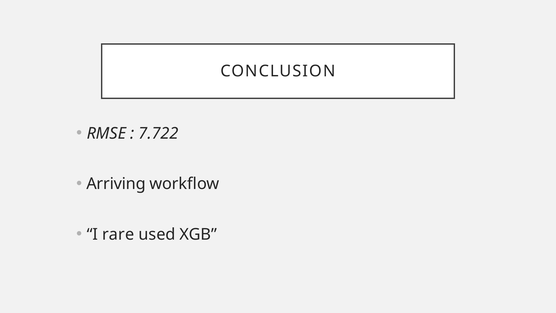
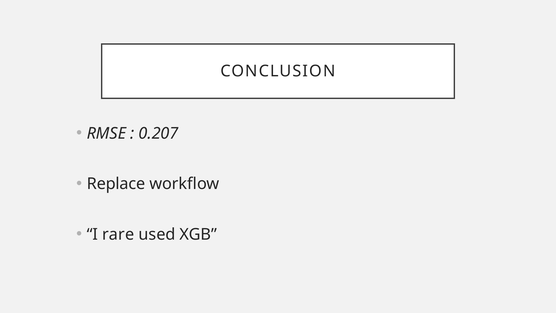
7.722: 7.722 -> 0.207
Arriving: Arriving -> Replace
